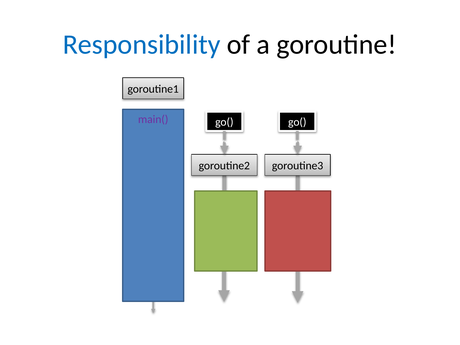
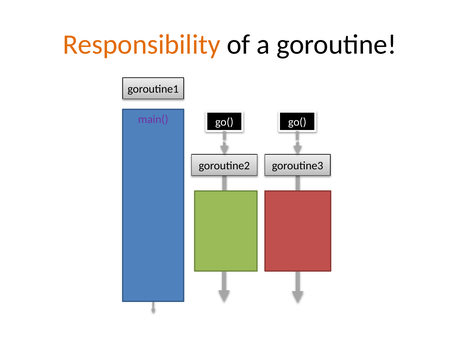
Responsibility colour: blue -> orange
